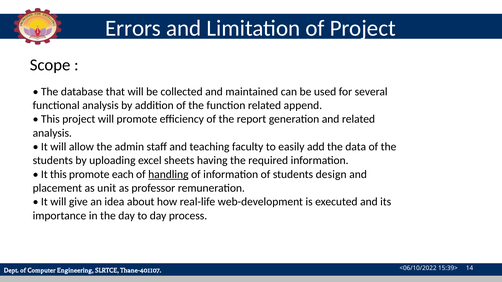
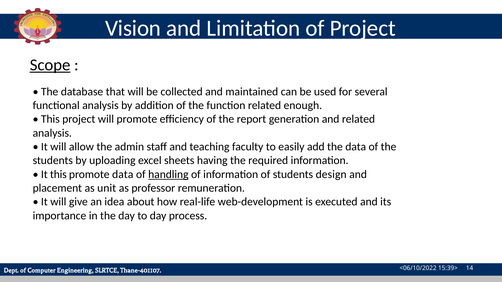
Errors: Errors -> Vision
Scope underline: none -> present
append: append -> enough
promote each: each -> data
